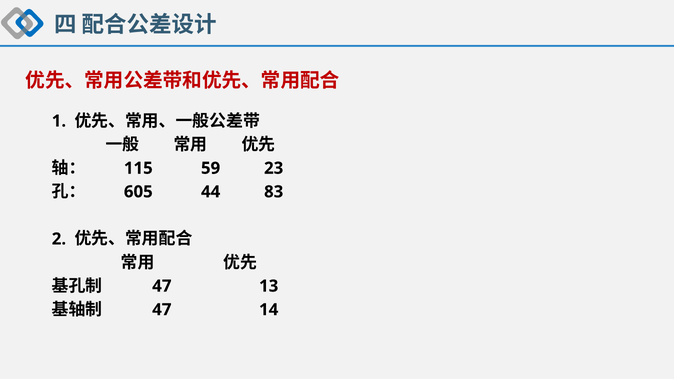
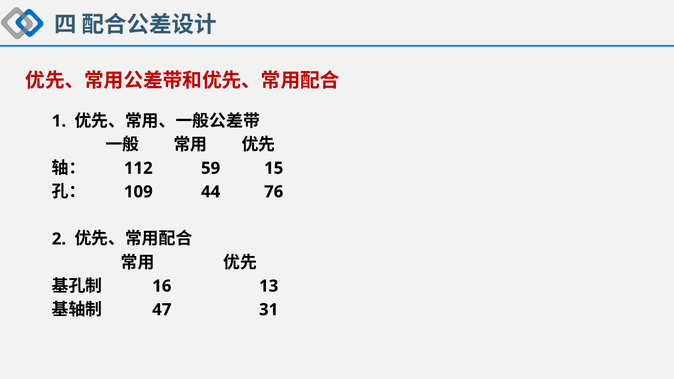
115: 115 -> 112
23: 23 -> 15
605: 605 -> 109
83: 83 -> 76
47 at (162, 286): 47 -> 16
14: 14 -> 31
